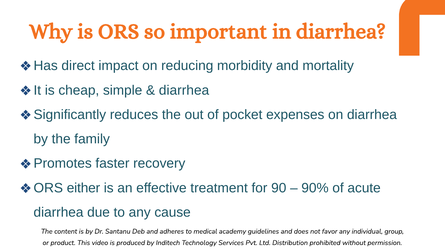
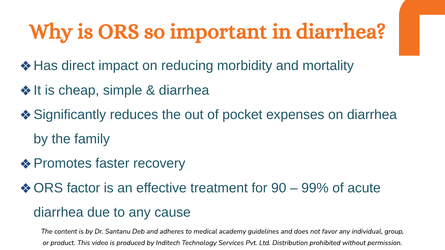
either: either -> factor
90%: 90% -> 99%
